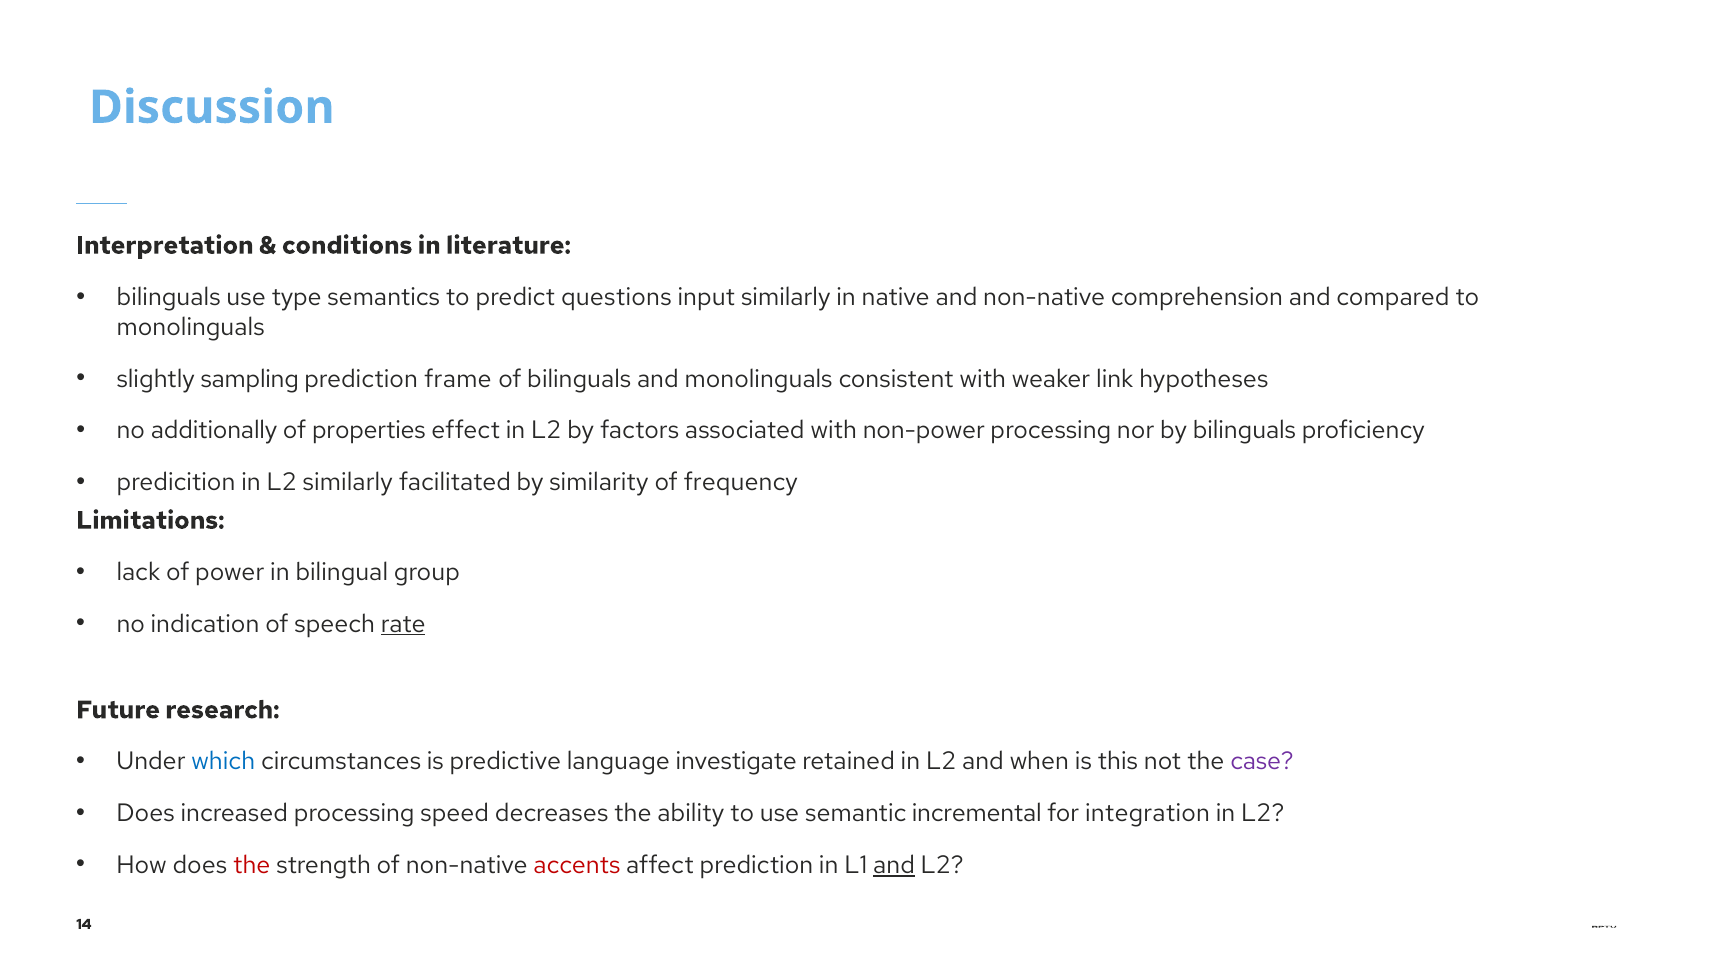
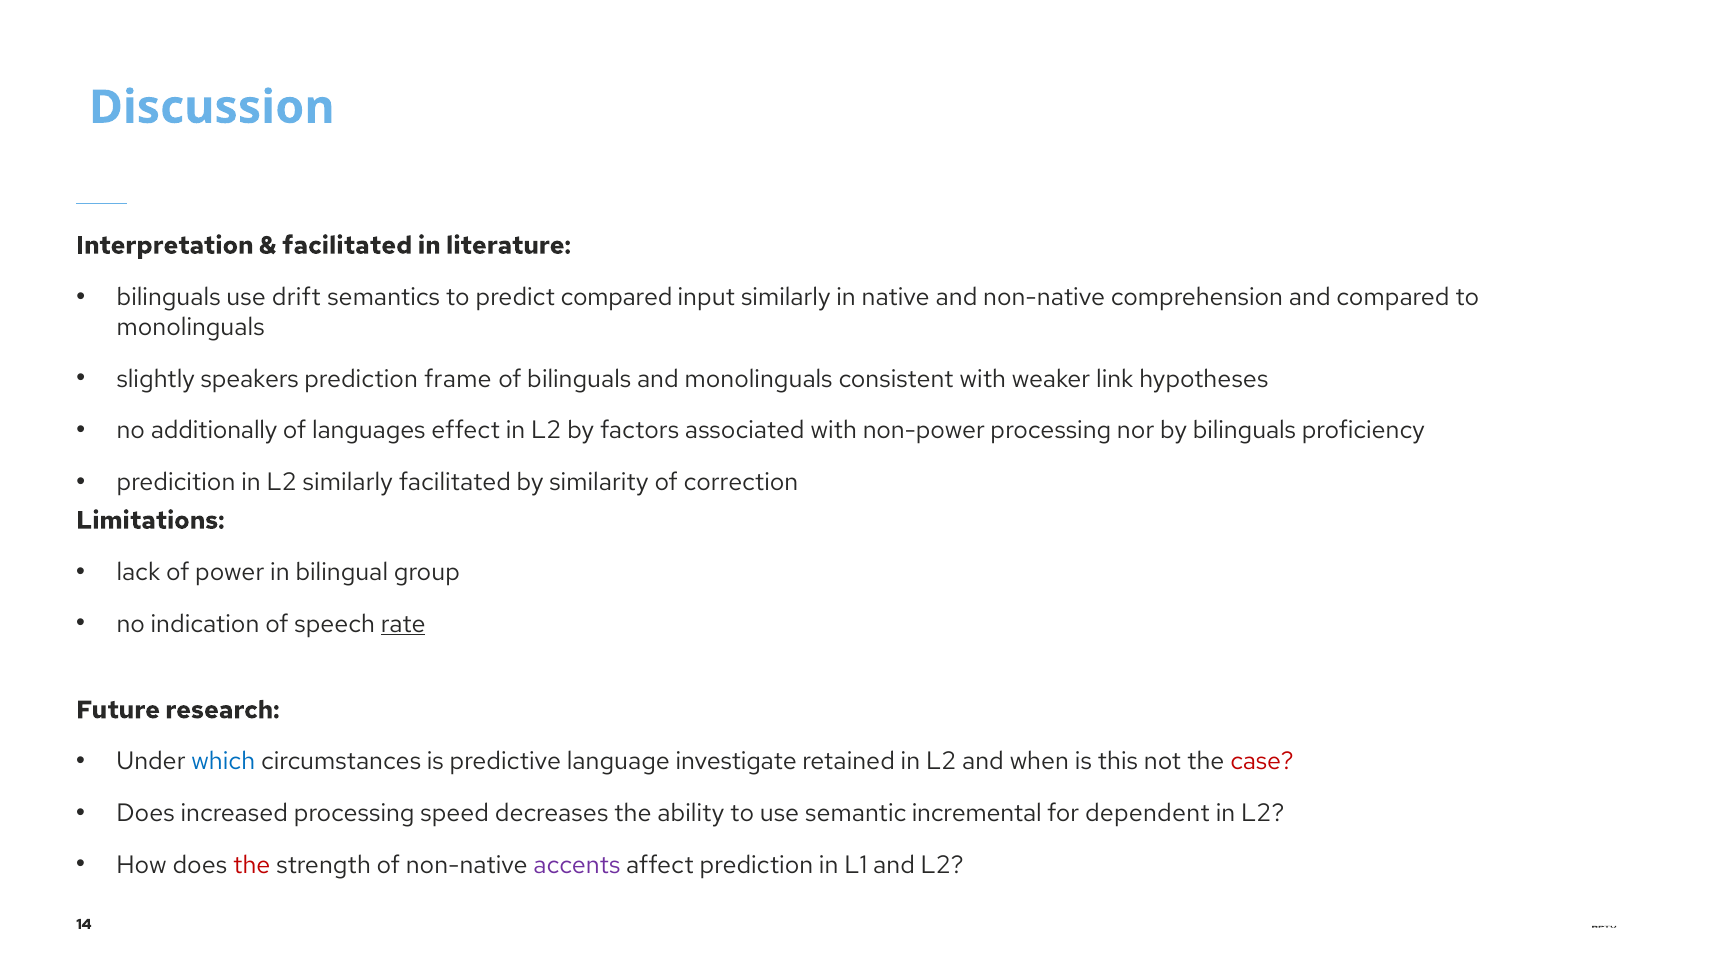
conditions at (347, 245): conditions -> facilitated
type: type -> drift
predict questions: questions -> compared
sampling: sampling -> speakers
properties: properties -> languages
frequency: frequency -> correction
case colour: purple -> red
integration: integration -> dependent
accents colour: red -> purple
and at (894, 865) underline: present -> none
